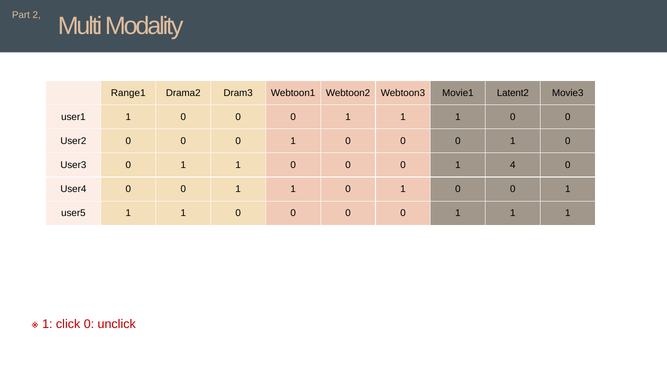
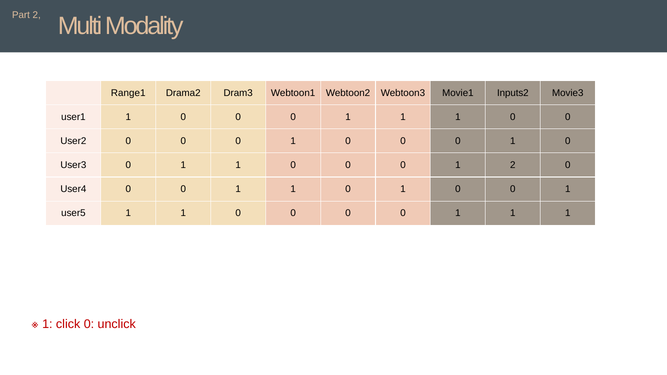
Latent2: Latent2 -> Inputs2
1 4: 4 -> 2
